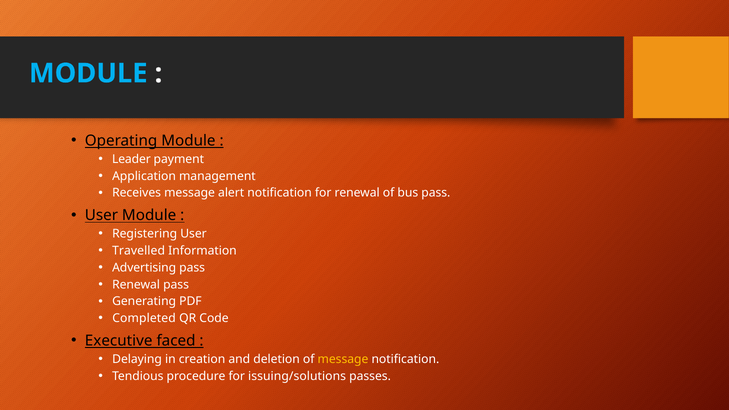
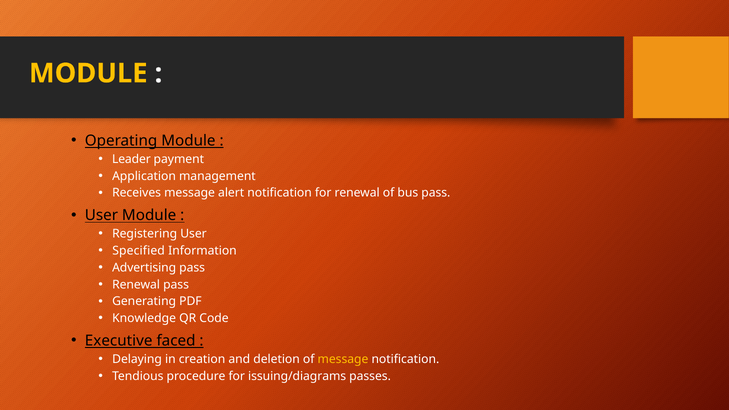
MODULE at (88, 73) colour: light blue -> yellow
Travelled: Travelled -> Specified
Completed: Completed -> Knowledge
issuing/solutions: issuing/solutions -> issuing/diagrams
